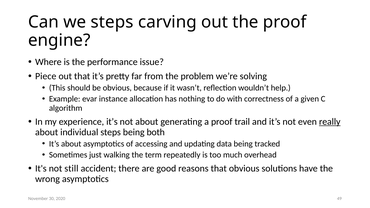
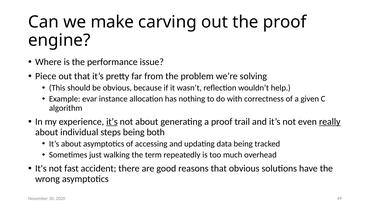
we steps: steps -> make
it’s at (112, 122) underline: none -> present
still: still -> fast
